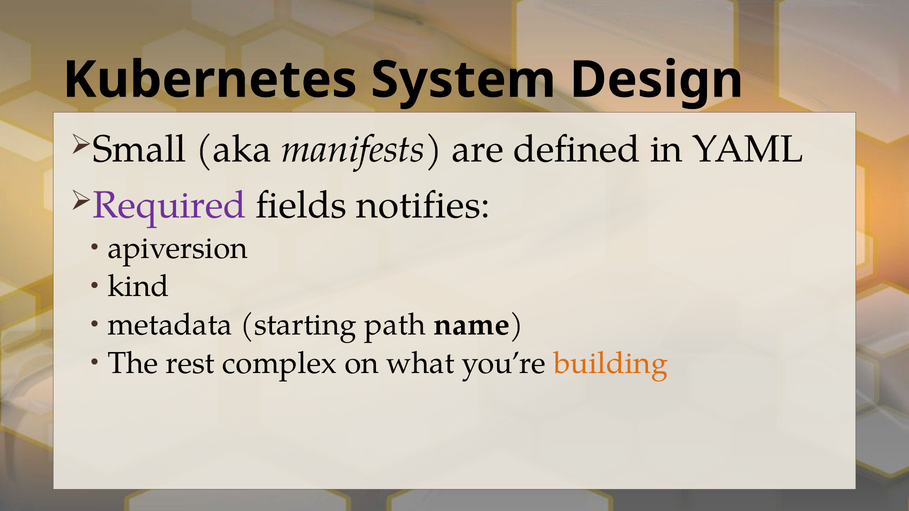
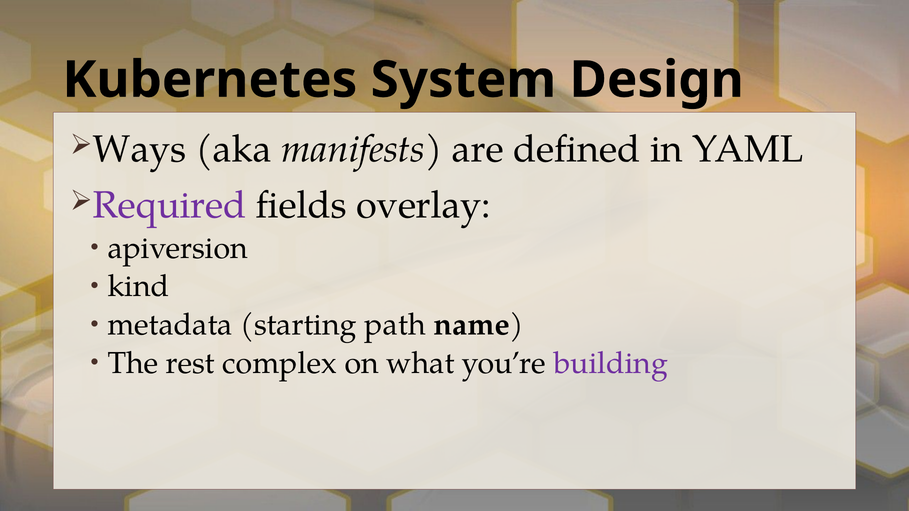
Small: Small -> Ways
notifies: notifies -> overlay
building colour: orange -> purple
